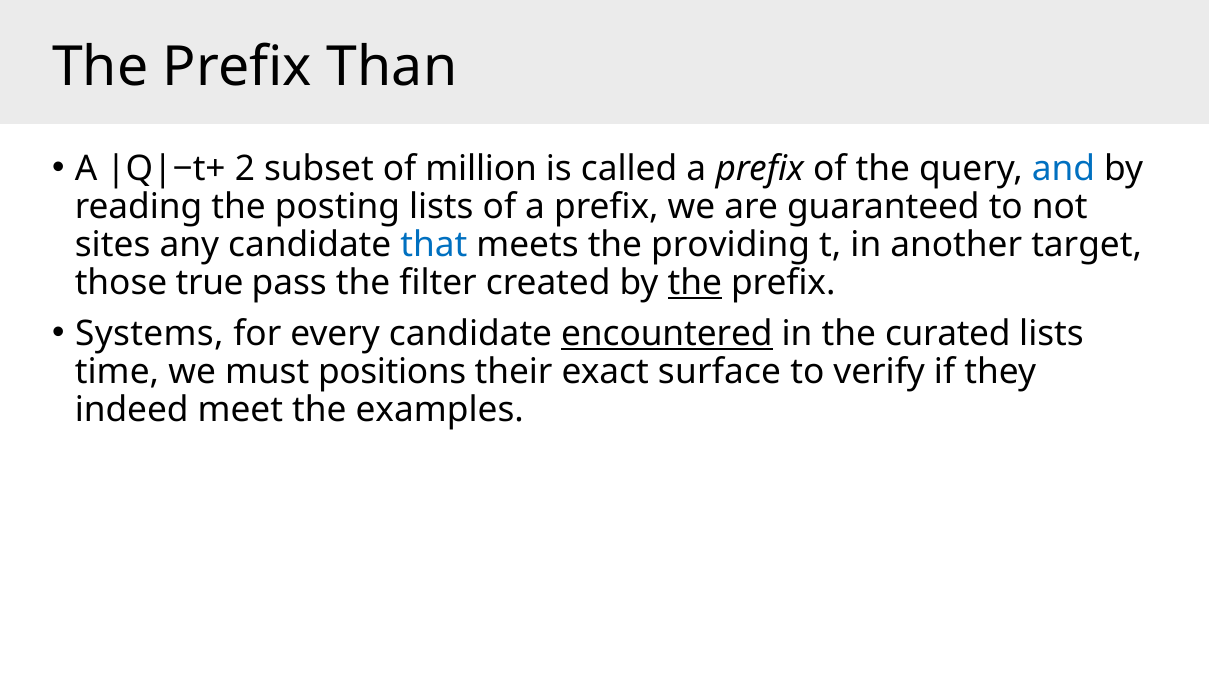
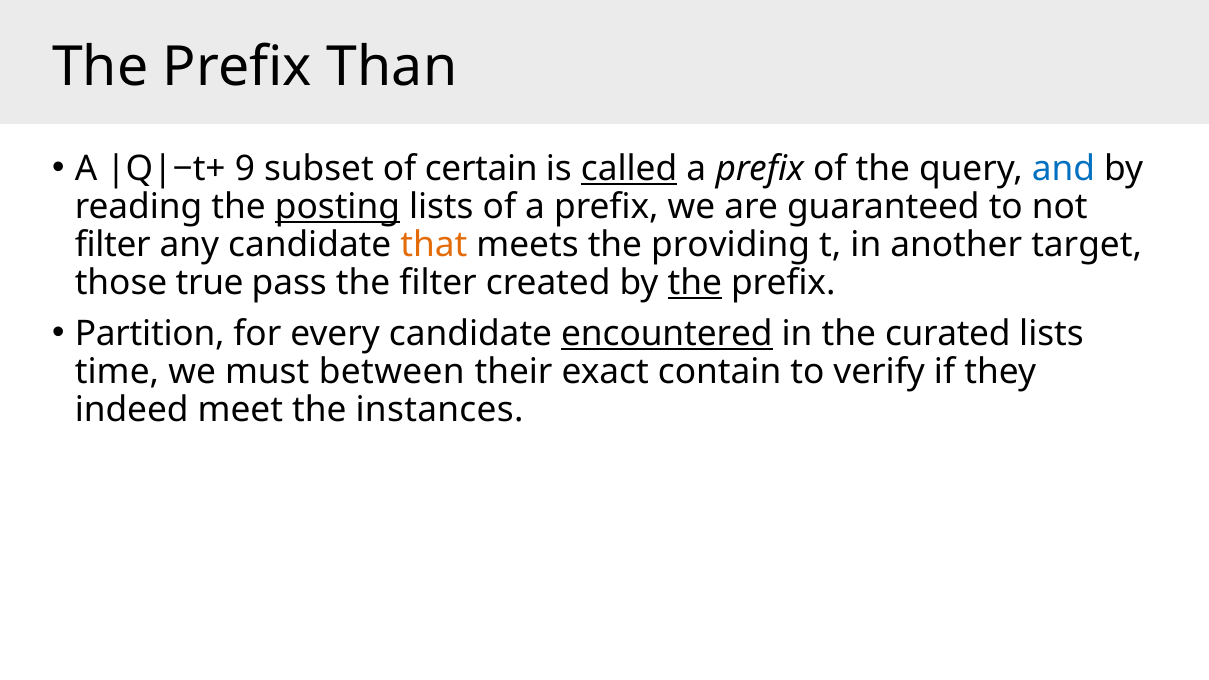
2: 2 -> 9
million: million -> certain
called underline: none -> present
posting underline: none -> present
sites at (113, 245): sites -> filter
that colour: blue -> orange
Systems: Systems -> Partition
positions: positions -> between
surface: surface -> contain
examples: examples -> instances
